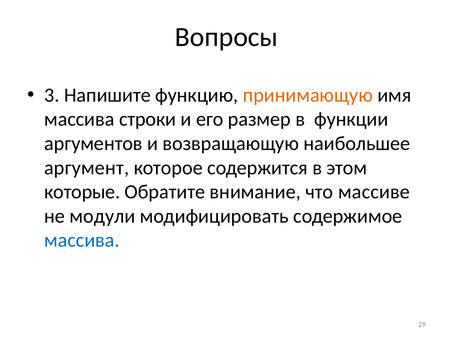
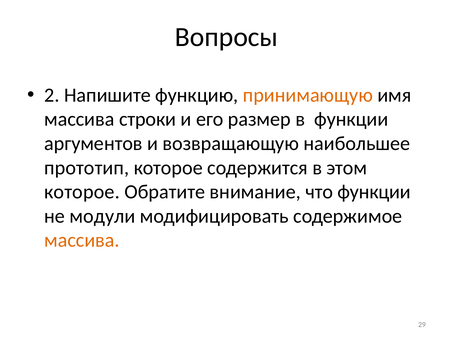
3: 3 -> 2
аргумент: аргумент -> прототип
которые at (82, 192): которые -> которое
что массиве: массиве -> функции
массива at (82, 240) colour: blue -> orange
